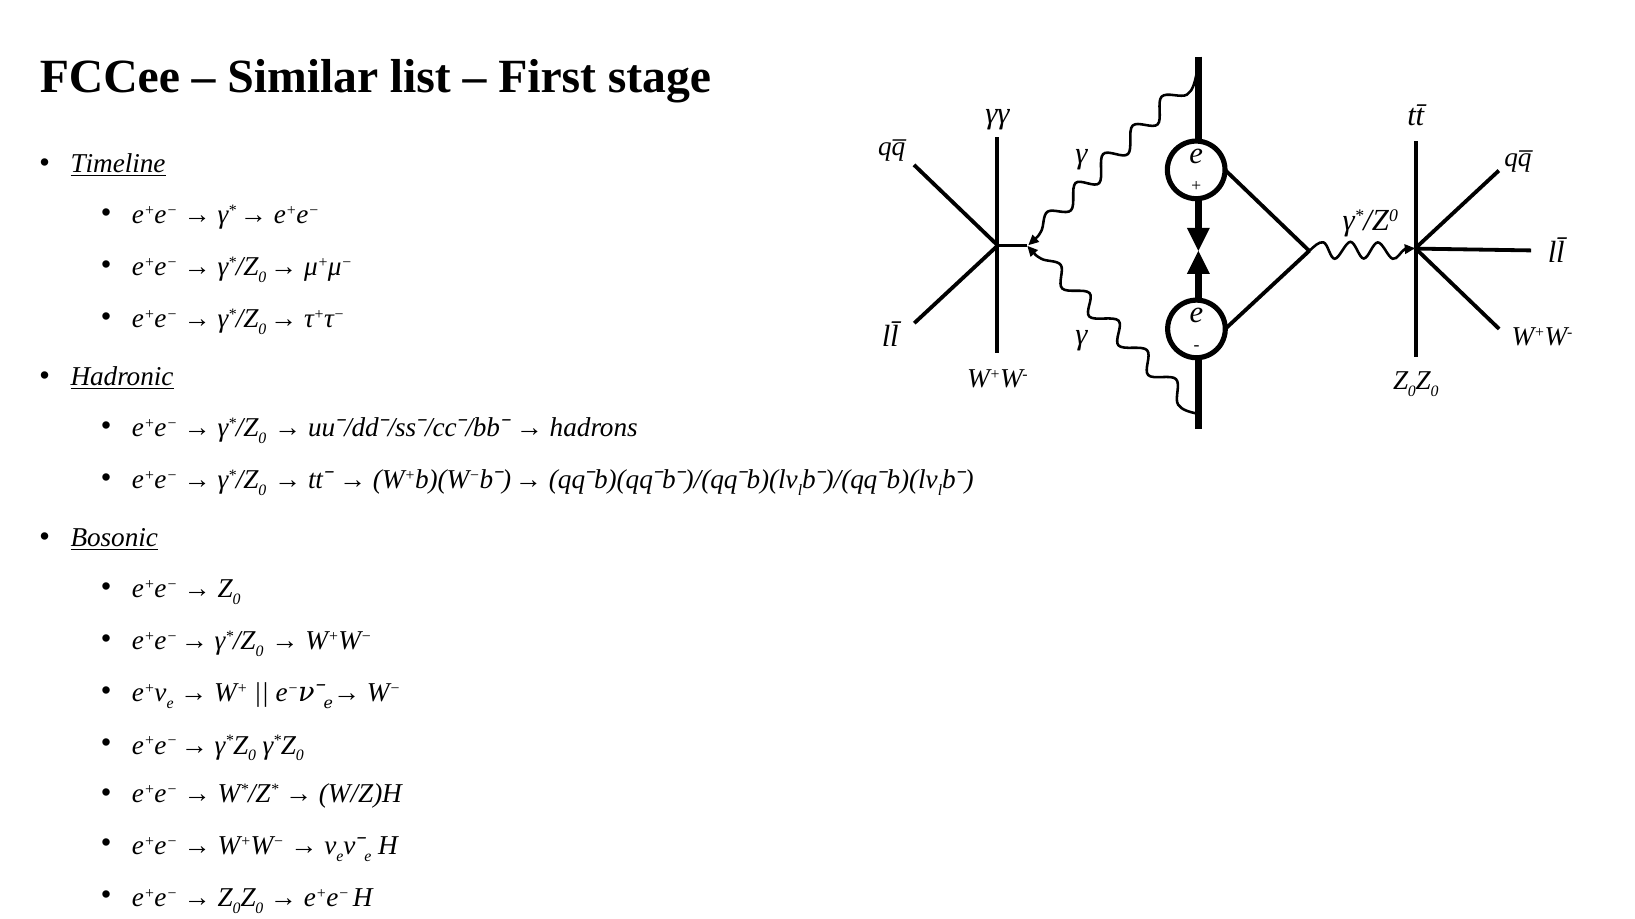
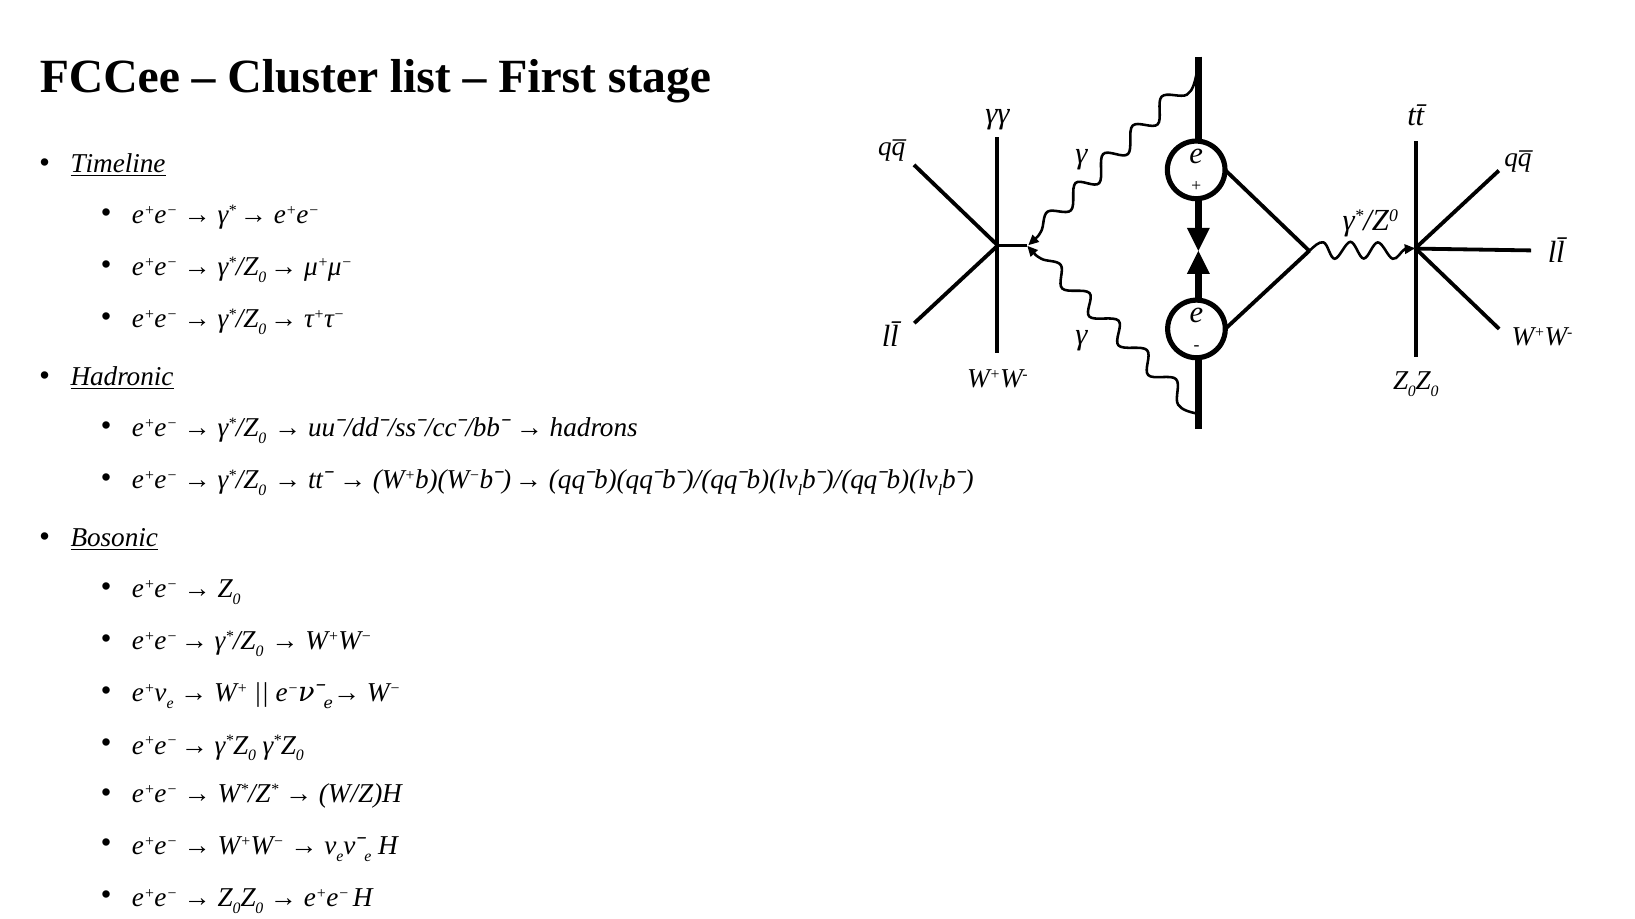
Similar: Similar -> Cluster
